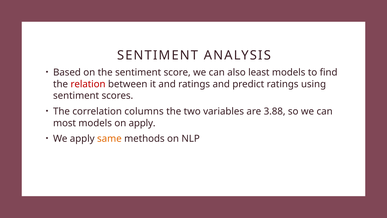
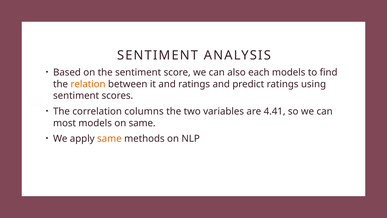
least: least -> each
relation colour: red -> orange
3.88: 3.88 -> 4.41
on apply: apply -> same
